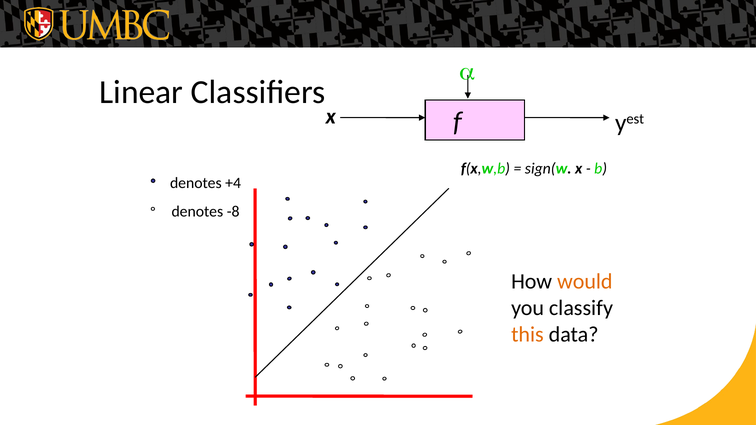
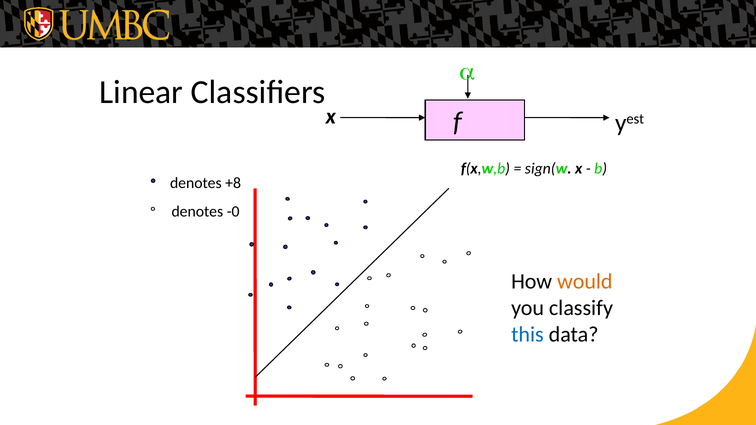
+4: +4 -> +8
-8: -8 -> -0
this colour: orange -> blue
